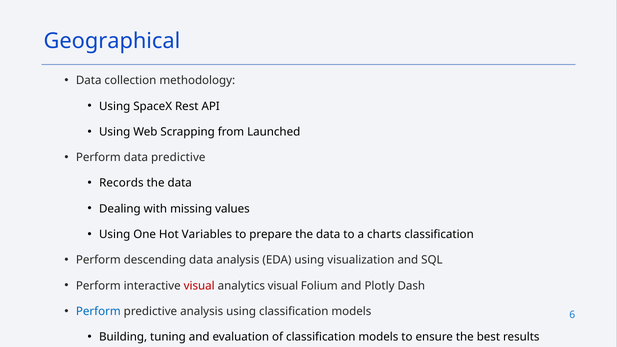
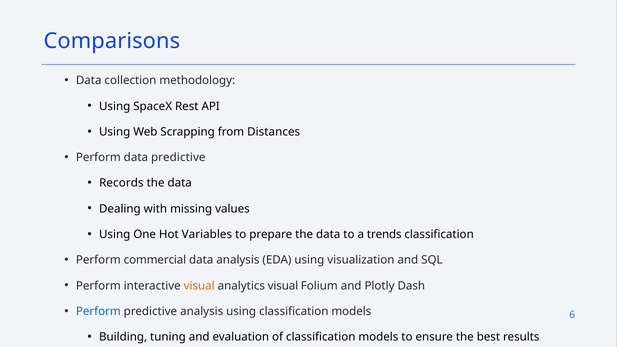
Geographical: Geographical -> Comparisons
Launched: Launched -> Distances
charts: charts -> trends
descending: descending -> commercial
visual at (199, 286) colour: red -> orange
